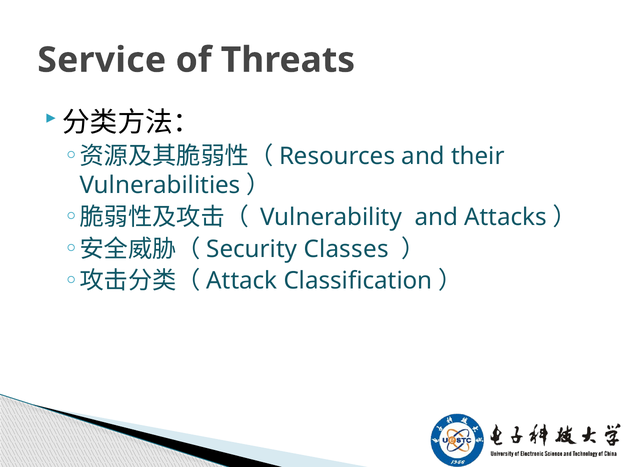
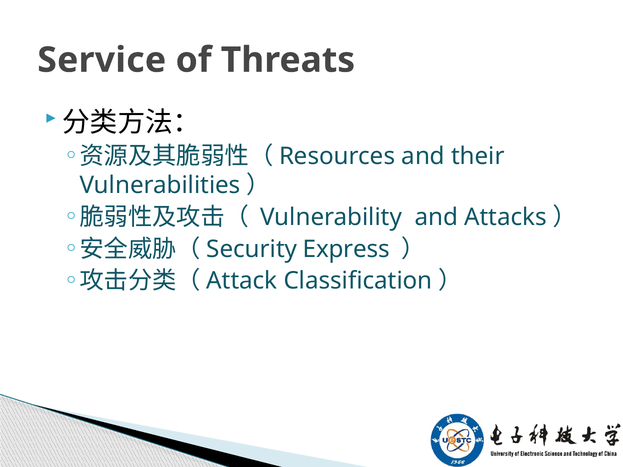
Classes: Classes -> Express
